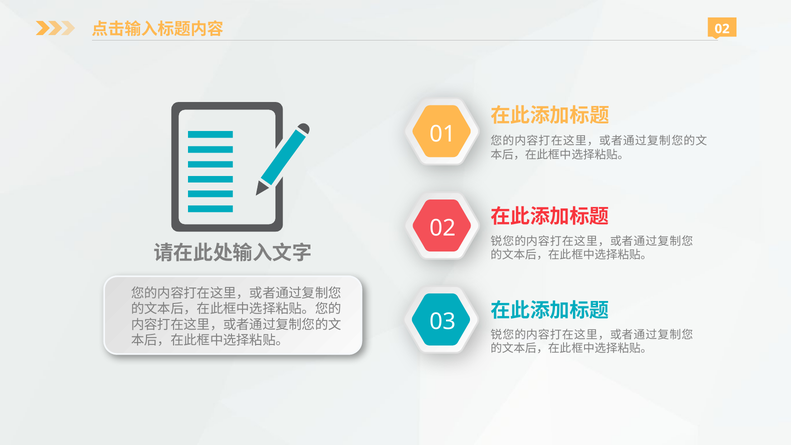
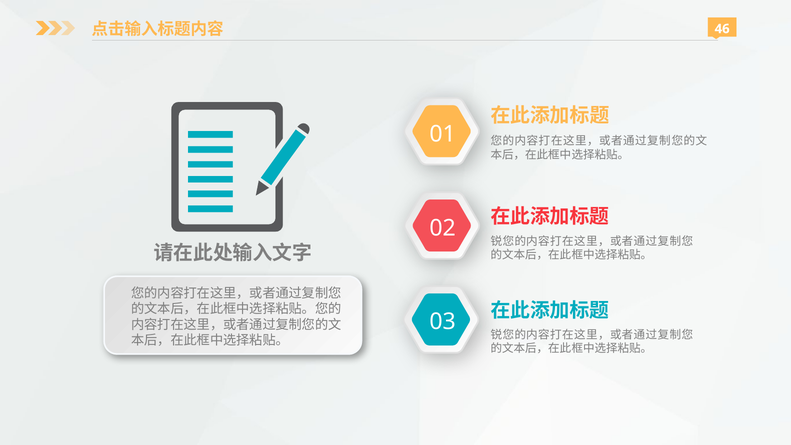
02 at (722, 29): 02 -> 46
